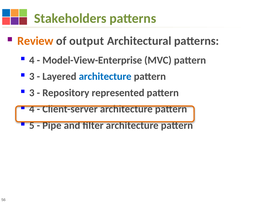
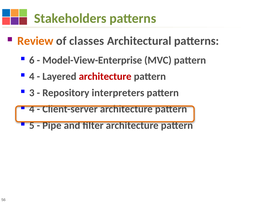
output: output -> classes
4 at (32, 60): 4 -> 6
3 at (32, 76): 3 -> 4
architecture at (105, 76) colour: blue -> red
represented: represented -> interpreters
